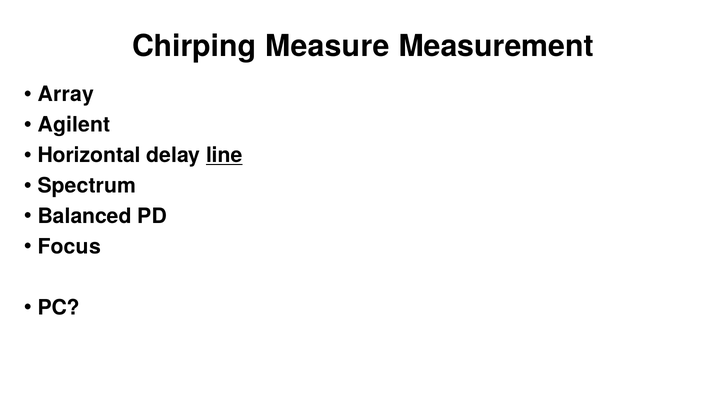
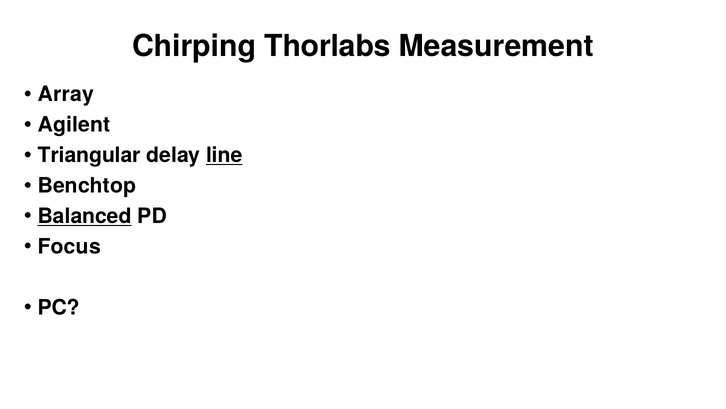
Measure: Measure -> Thorlabs
Horizontal: Horizontal -> Triangular
Spectrum: Spectrum -> Benchtop
Balanced underline: none -> present
